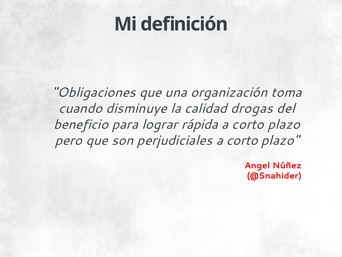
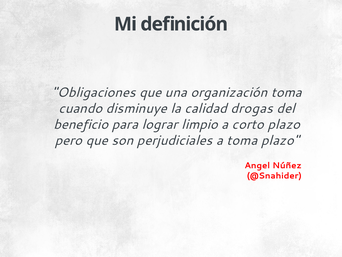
rápida: rápida -> limpio
perjudiciales a corto: corto -> toma
